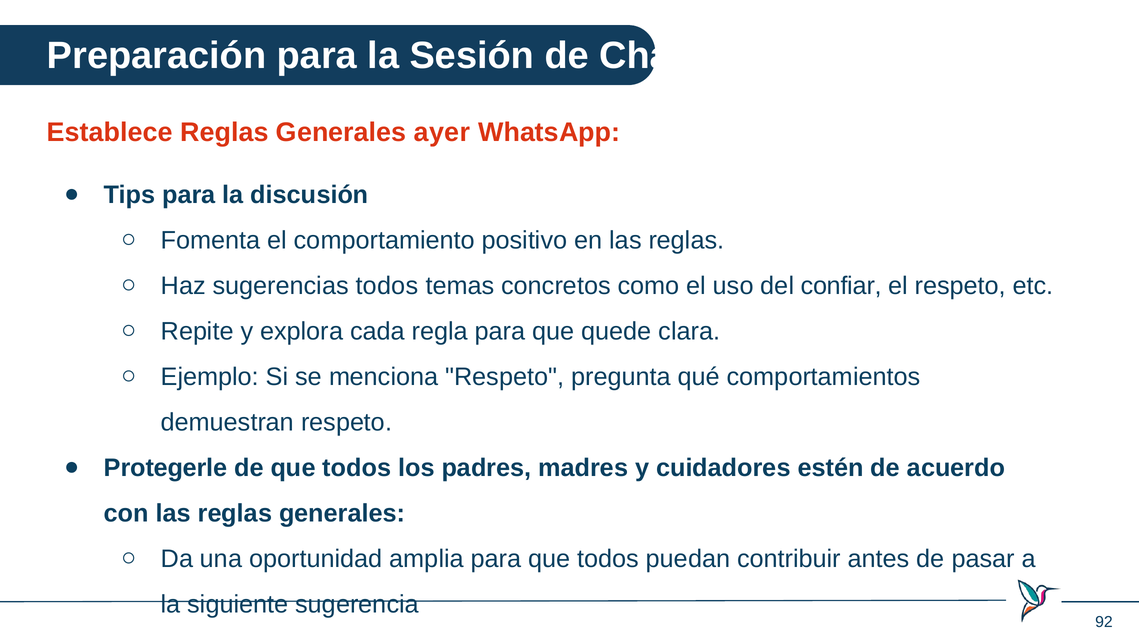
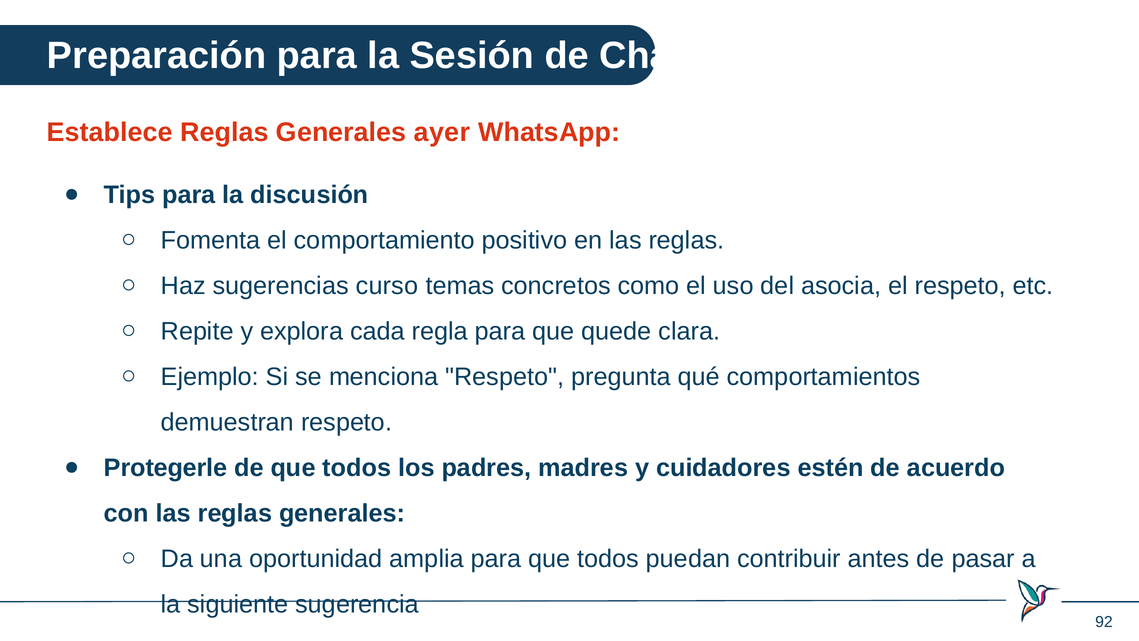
sugerencias todos: todos -> curso
confiar: confiar -> asocia
